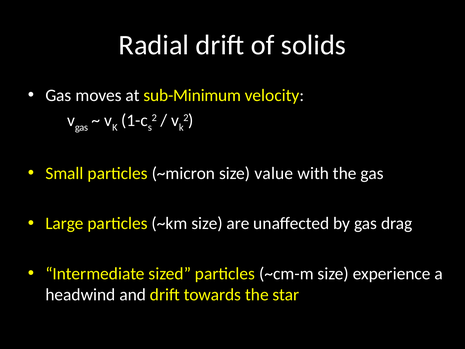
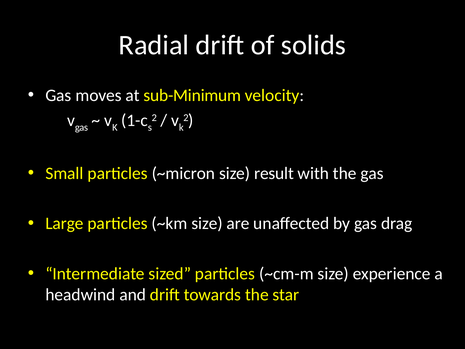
value: value -> result
